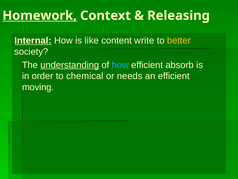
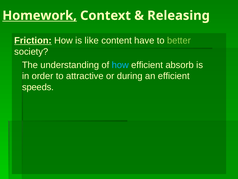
Internal: Internal -> Friction
write: write -> have
better colour: yellow -> light green
understanding underline: present -> none
chemical: chemical -> attractive
needs: needs -> during
moving: moving -> speeds
